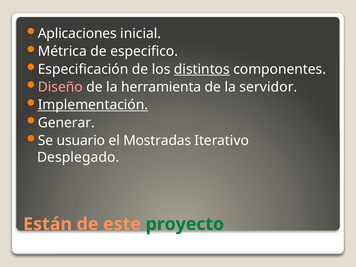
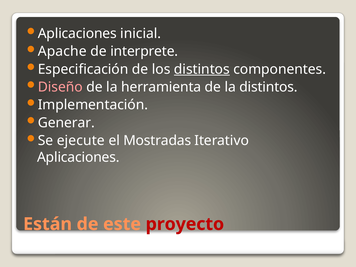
Métrica: Métrica -> Apache
especifico: especifico -> interprete
la servidor: servidor -> distintos
Implementación underline: present -> none
usuario: usuario -> ejecute
Desplegado at (78, 157): Desplegado -> Aplicaciones
proyecto colour: green -> red
